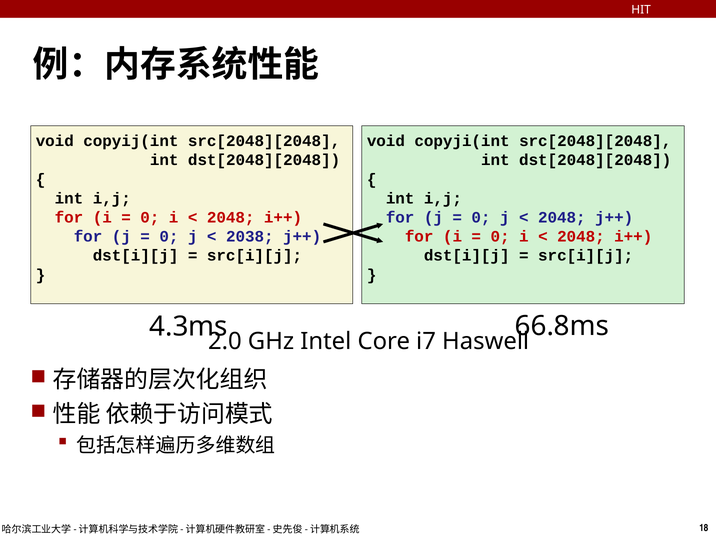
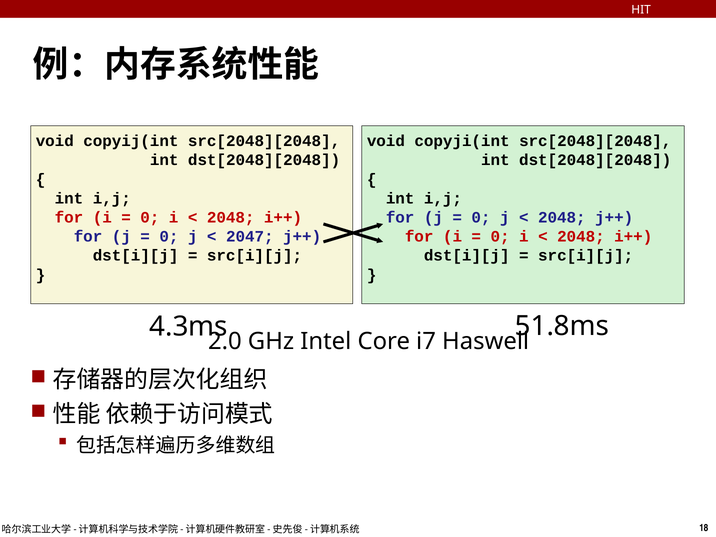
2038: 2038 -> 2047
66.8ms: 66.8ms -> 51.8ms
